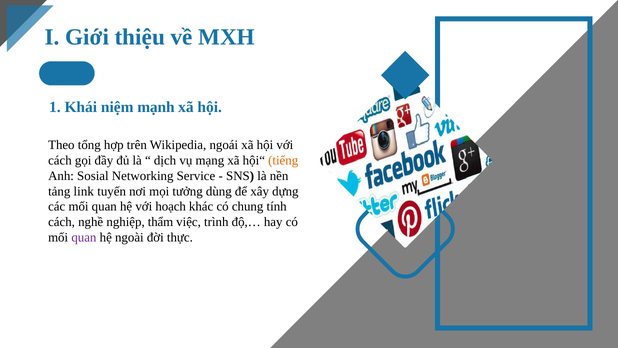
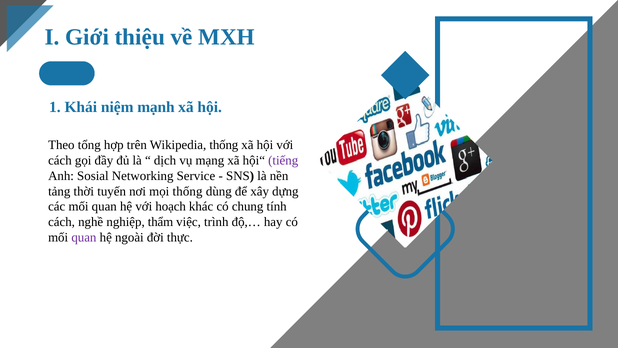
Wikipedia ngoái: ngoái -> thống
tiếng colour: orange -> purple
link: link -> thời
mọi tưởng: tưởng -> thống
